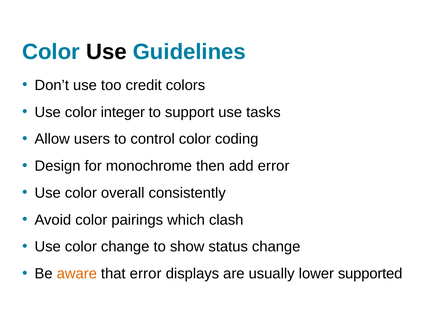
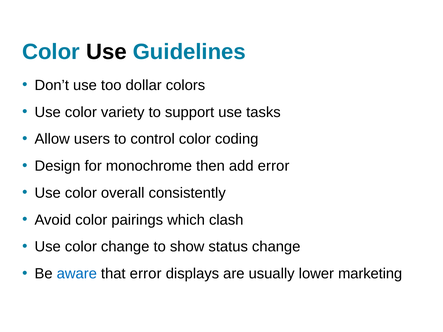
credit: credit -> dollar
integer: integer -> variety
aware colour: orange -> blue
supported: supported -> marketing
